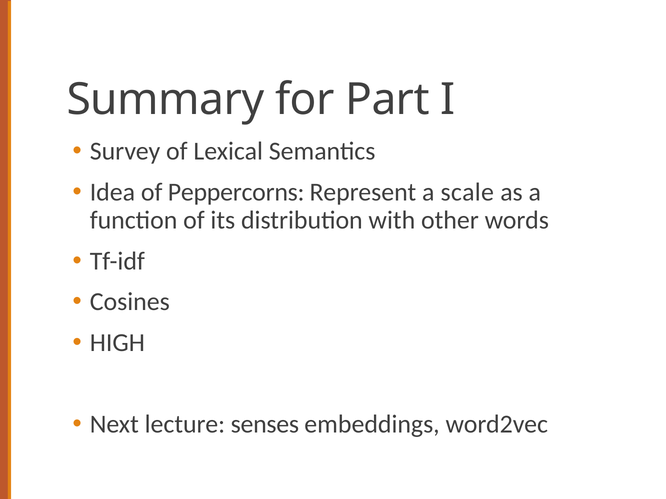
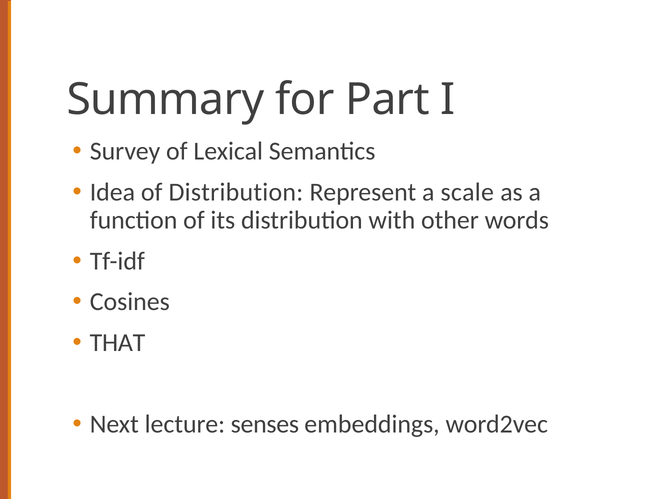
of Peppercorns: Peppercorns -> Distribution
HIGH: HIGH -> THAT
